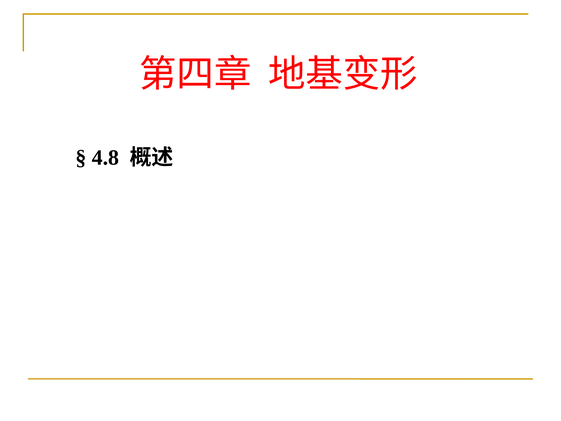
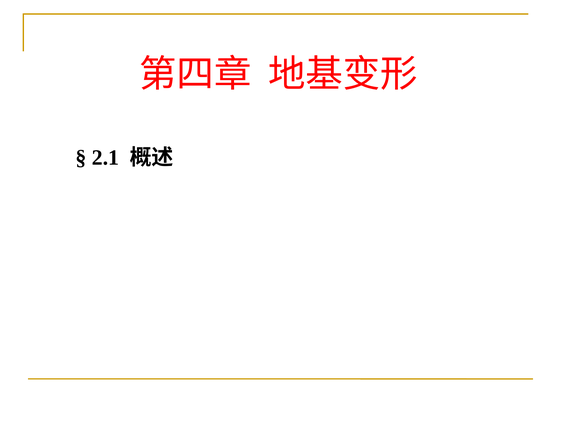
4.8: 4.8 -> 2.1
